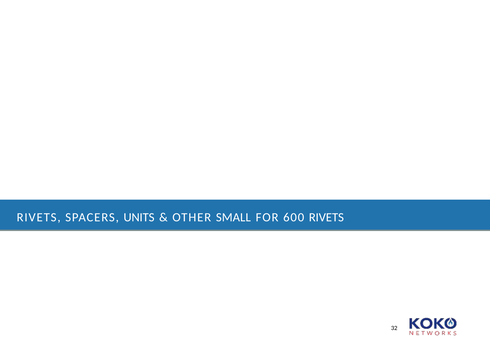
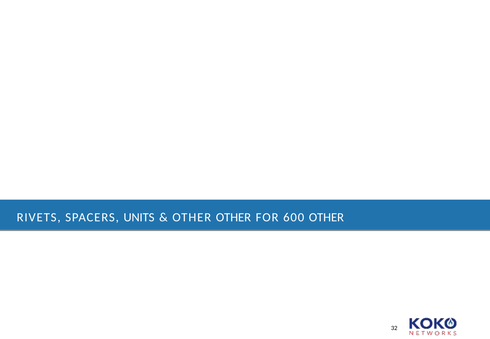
OTHER SMALL: SMALL -> OTHER
600 RIVETS: RIVETS -> OTHER
